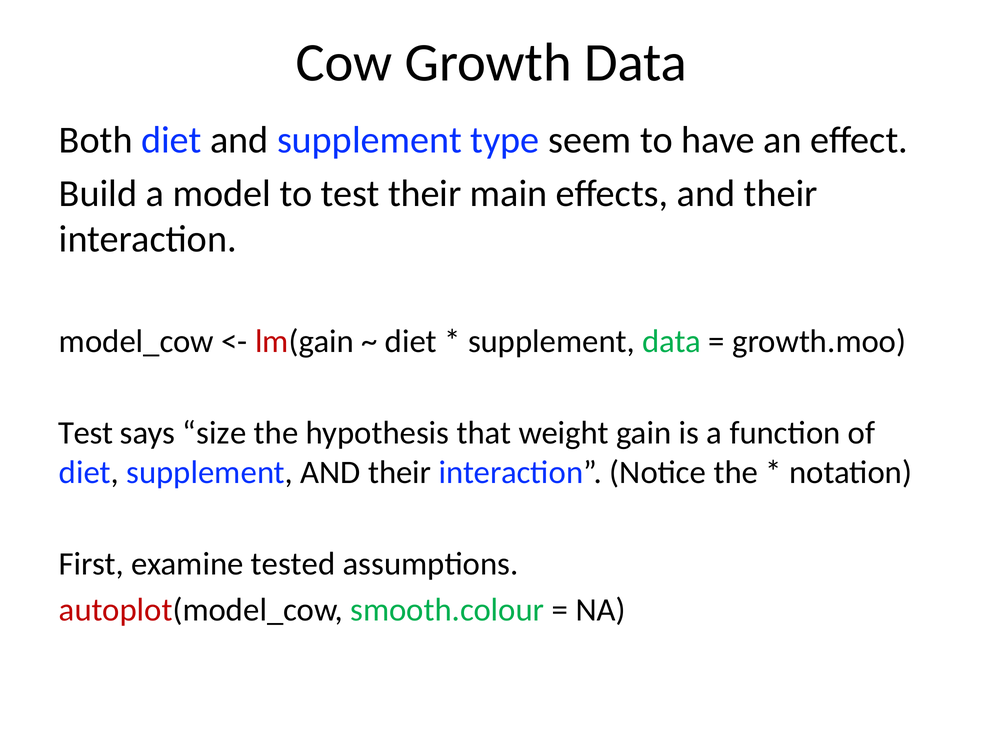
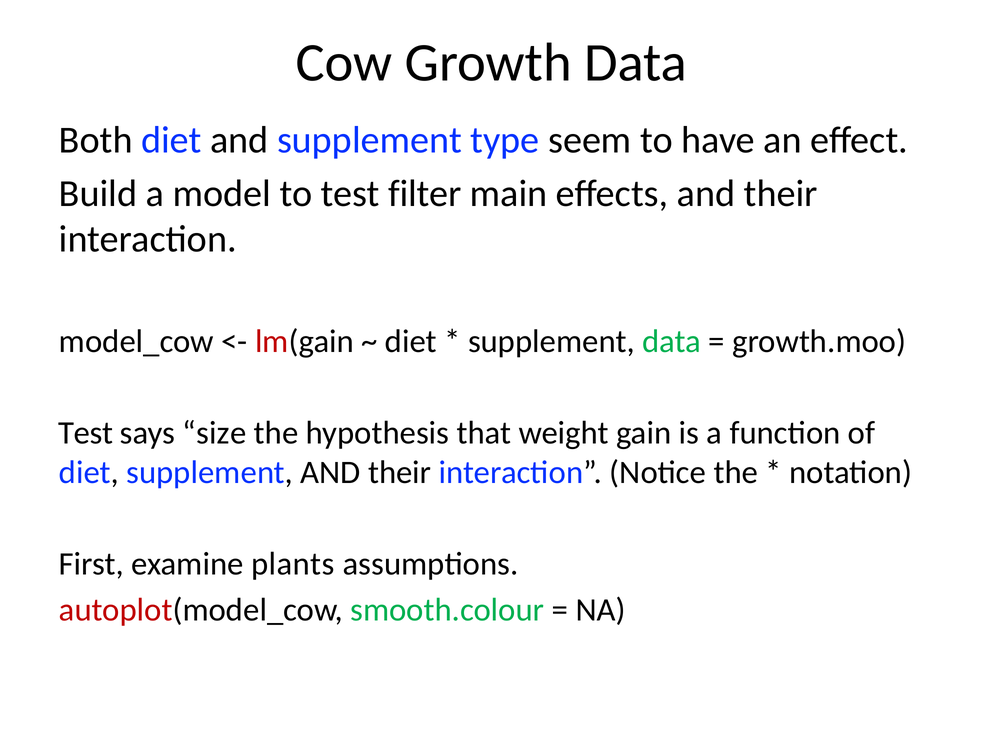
test their: their -> filter
tested: tested -> plants
